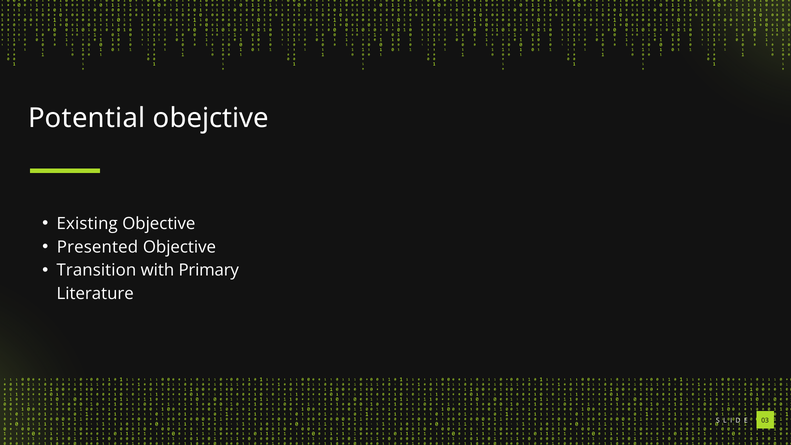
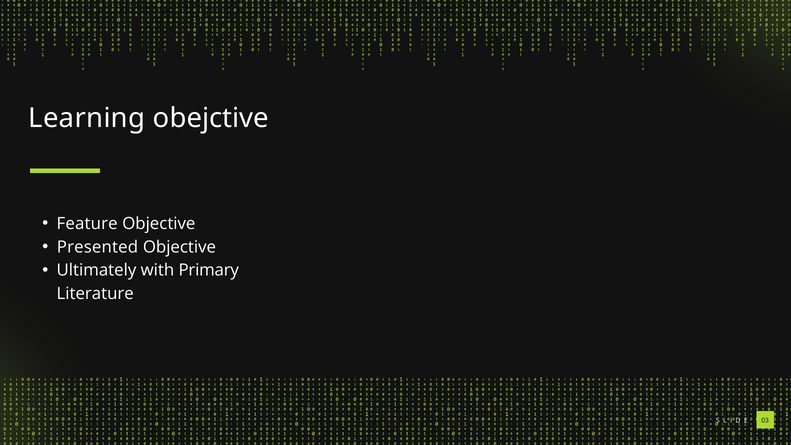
Potential: Potential -> Learning
Existing: Existing -> Feature
Transition: Transition -> Ultimately
